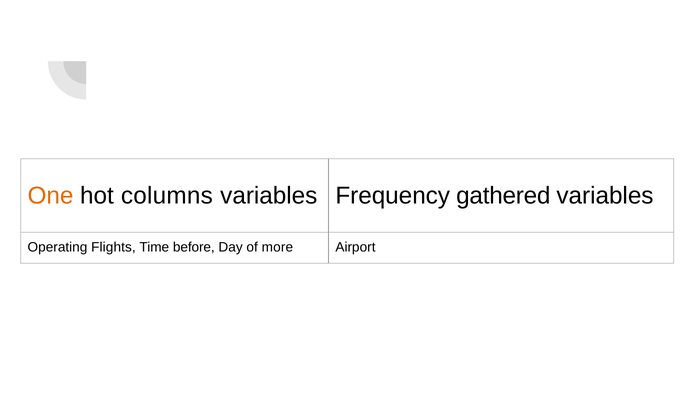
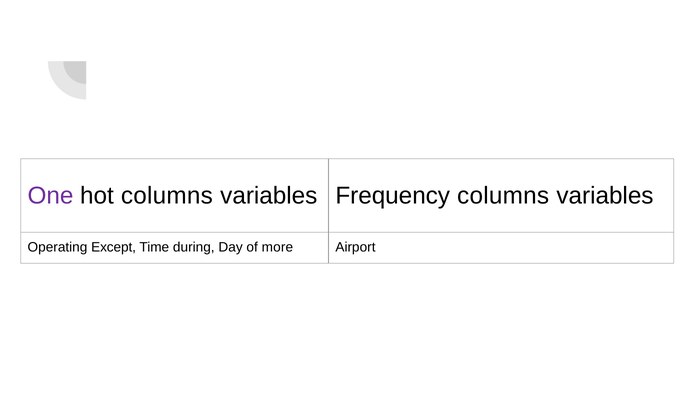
One colour: orange -> purple
Frequency gathered: gathered -> columns
Flights: Flights -> Except
before: before -> during
